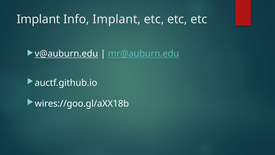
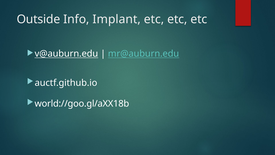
Implant at (38, 19): Implant -> Outside
wires://goo.gl/aXX18b: wires://goo.gl/aXX18b -> world://goo.gl/aXX18b
